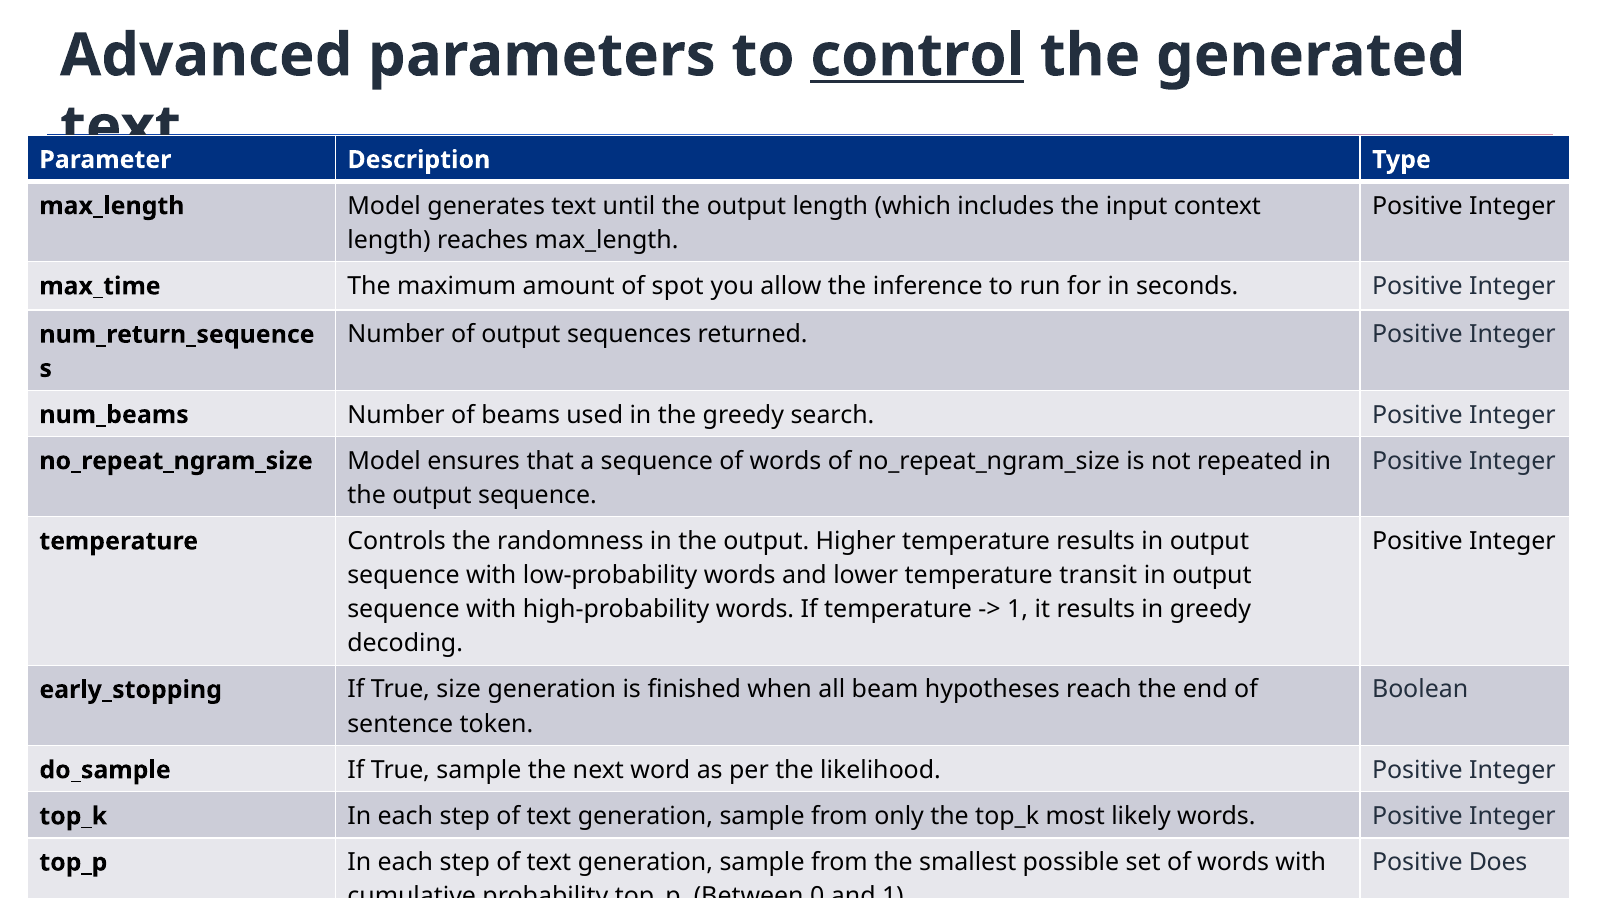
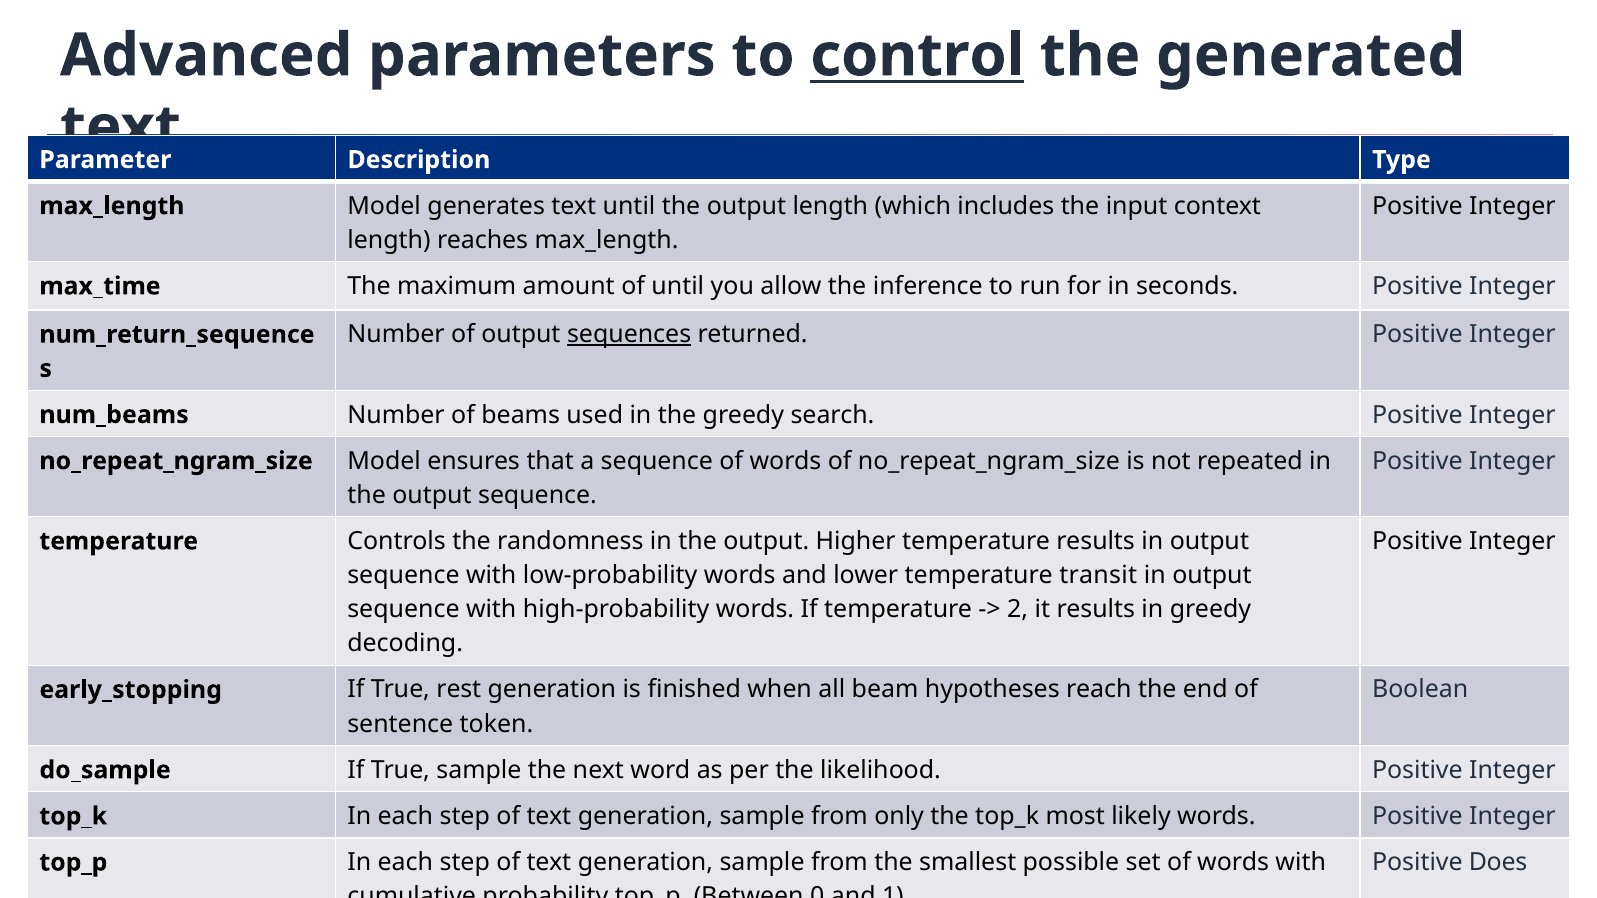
of spot: spot -> until
sequences underline: none -> present
1 at (1018, 610): 1 -> 2
size: size -> rest
